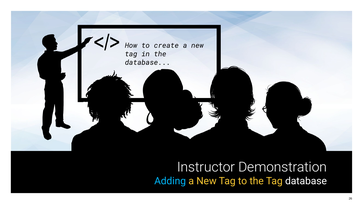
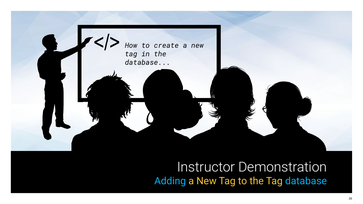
database at (306, 181) colour: white -> light blue
